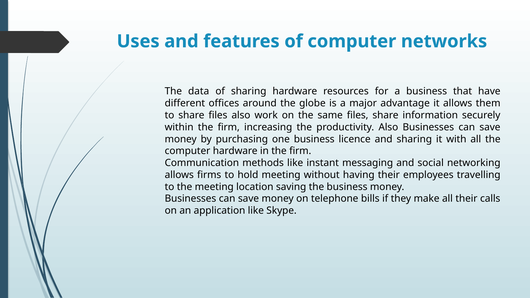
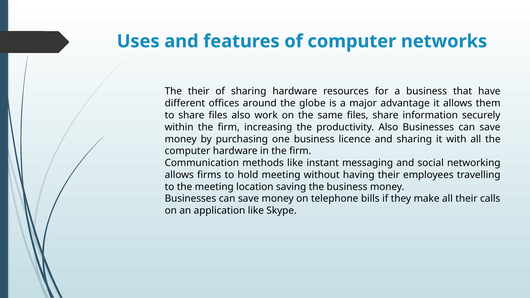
The data: data -> their
